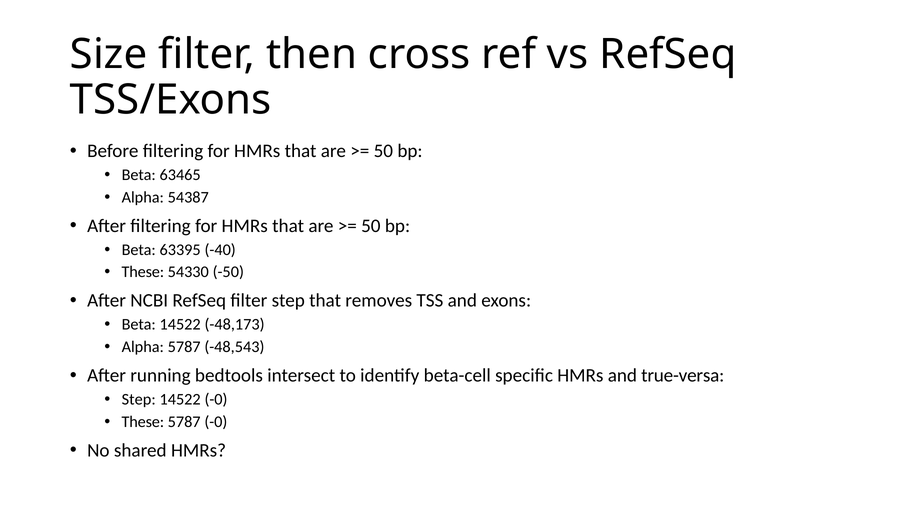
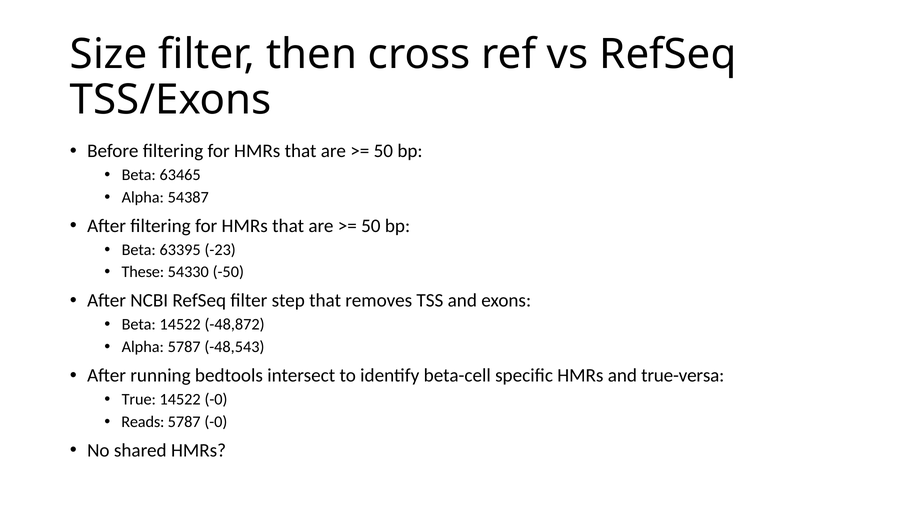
-40: -40 -> -23
-48,173: -48,173 -> -48,872
Step at (139, 400): Step -> True
These at (143, 422): These -> Reads
